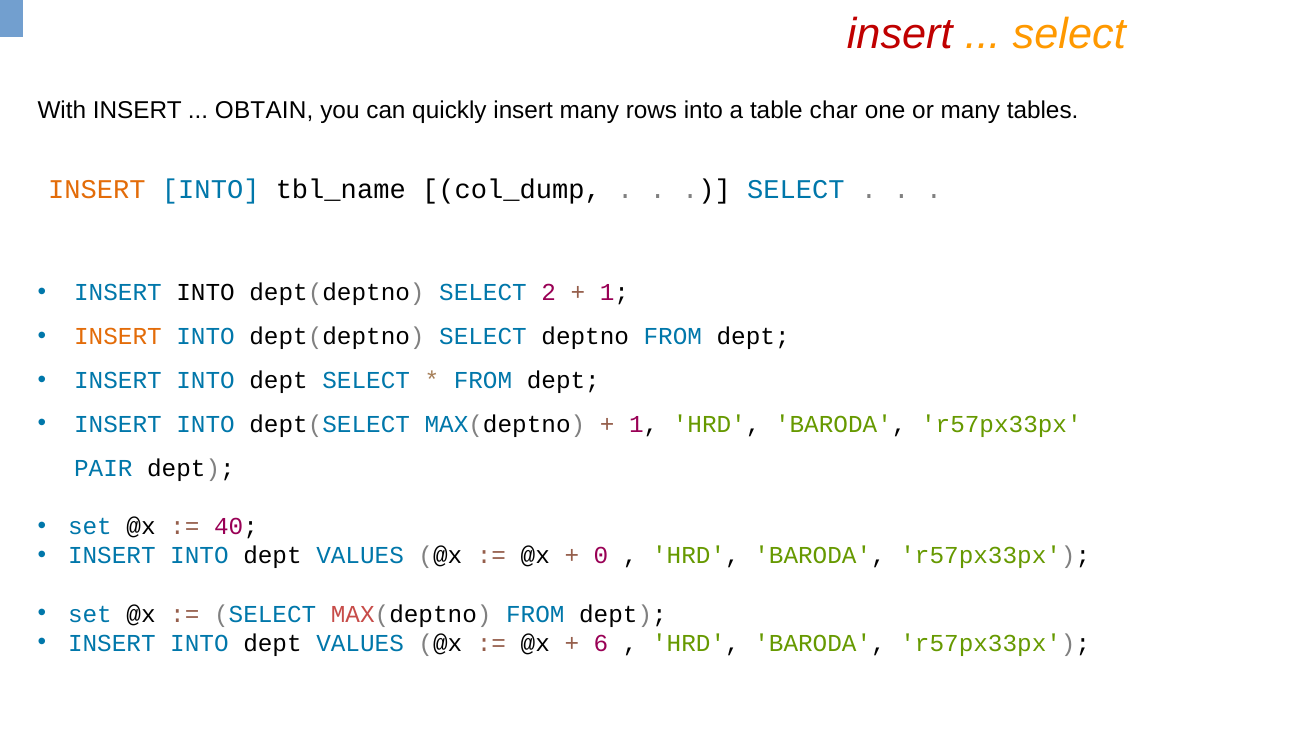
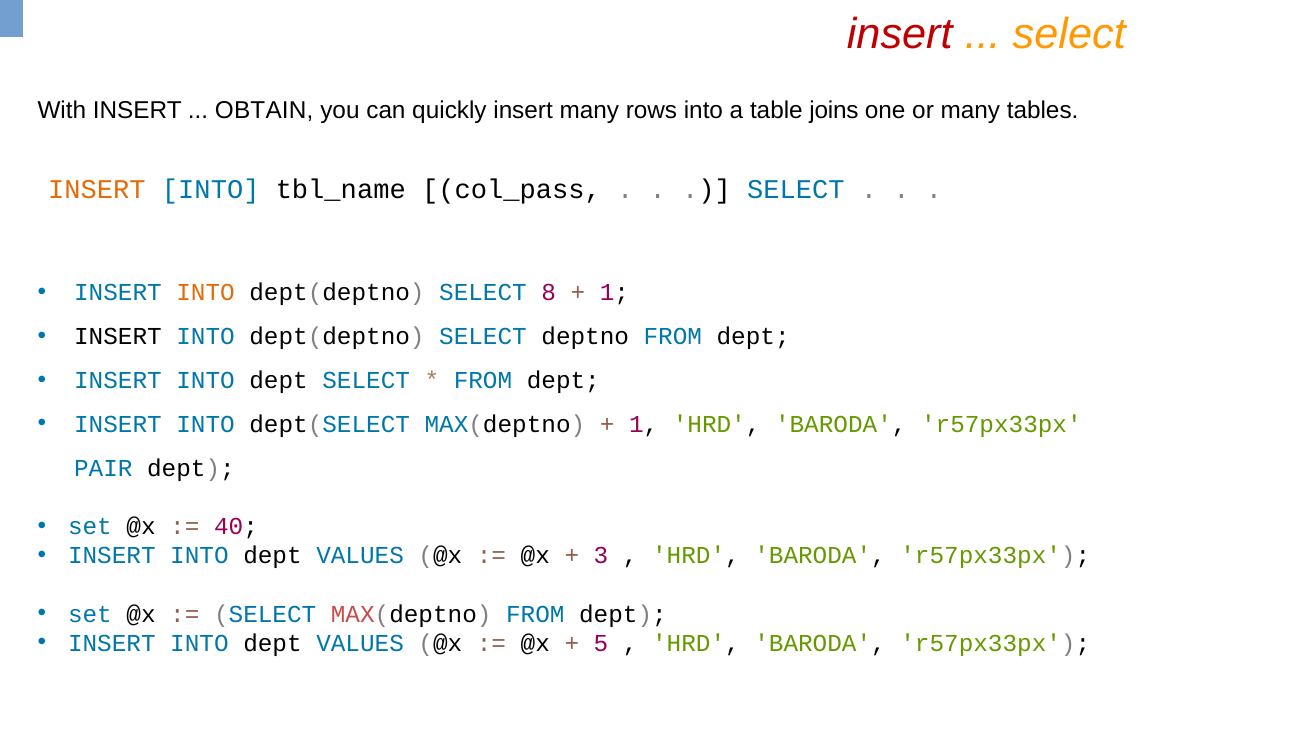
char: char -> joins
col_dump: col_dump -> col_pass
INTO at (206, 293) colour: black -> orange
2: 2 -> 8
INSERT at (118, 337) colour: orange -> black
0: 0 -> 3
6: 6 -> 5
